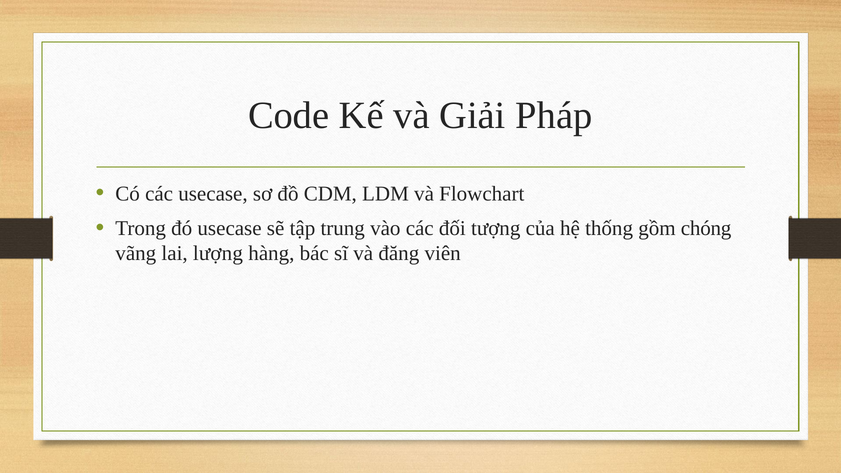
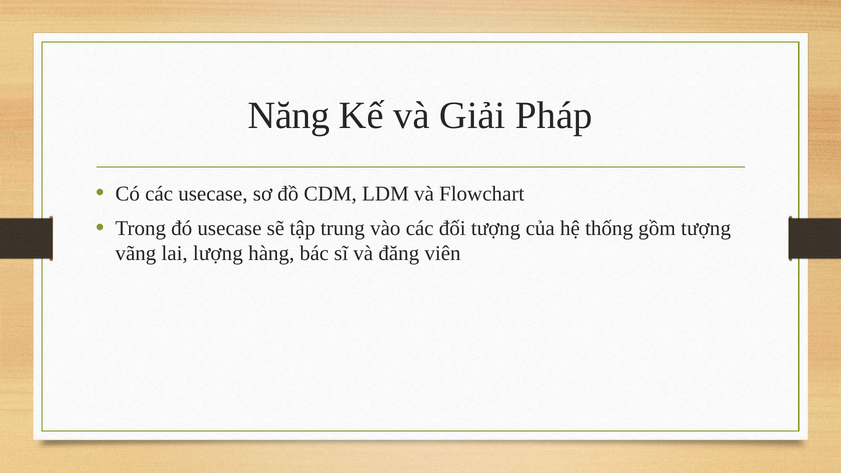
Code: Code -> Năng
gồm chóng: chóng -> tượng
